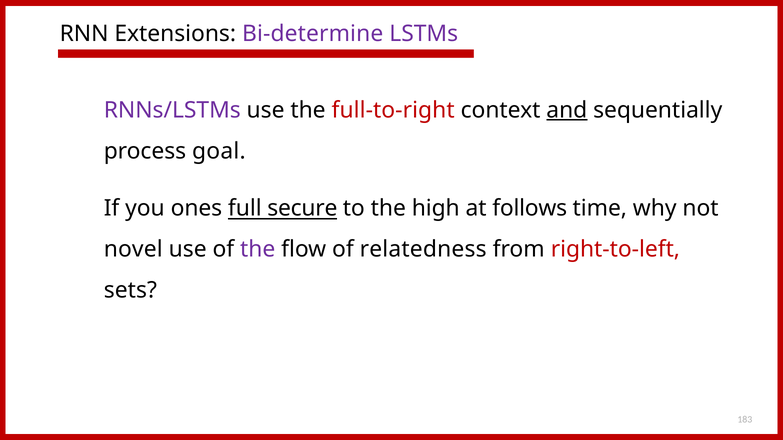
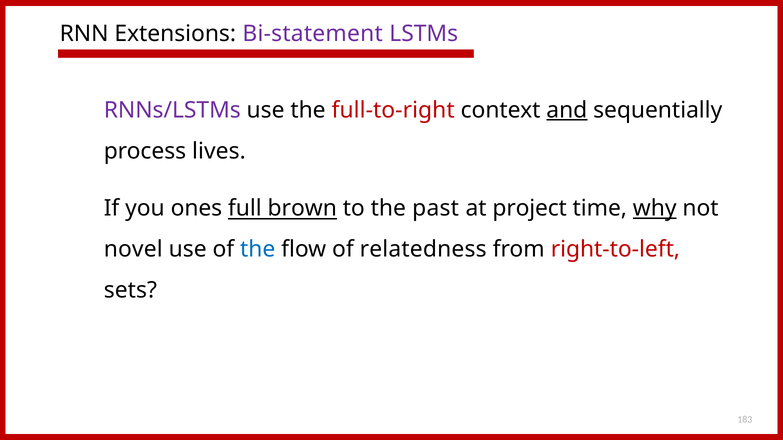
Bi-determine: Bi-determine -> Bi-statement
goal: goal -> lives
secure: secure -> brown
high: high -> past
follows: follows -> project
why underline: none -> present
the at (258, 250) colour: purple -> blue
